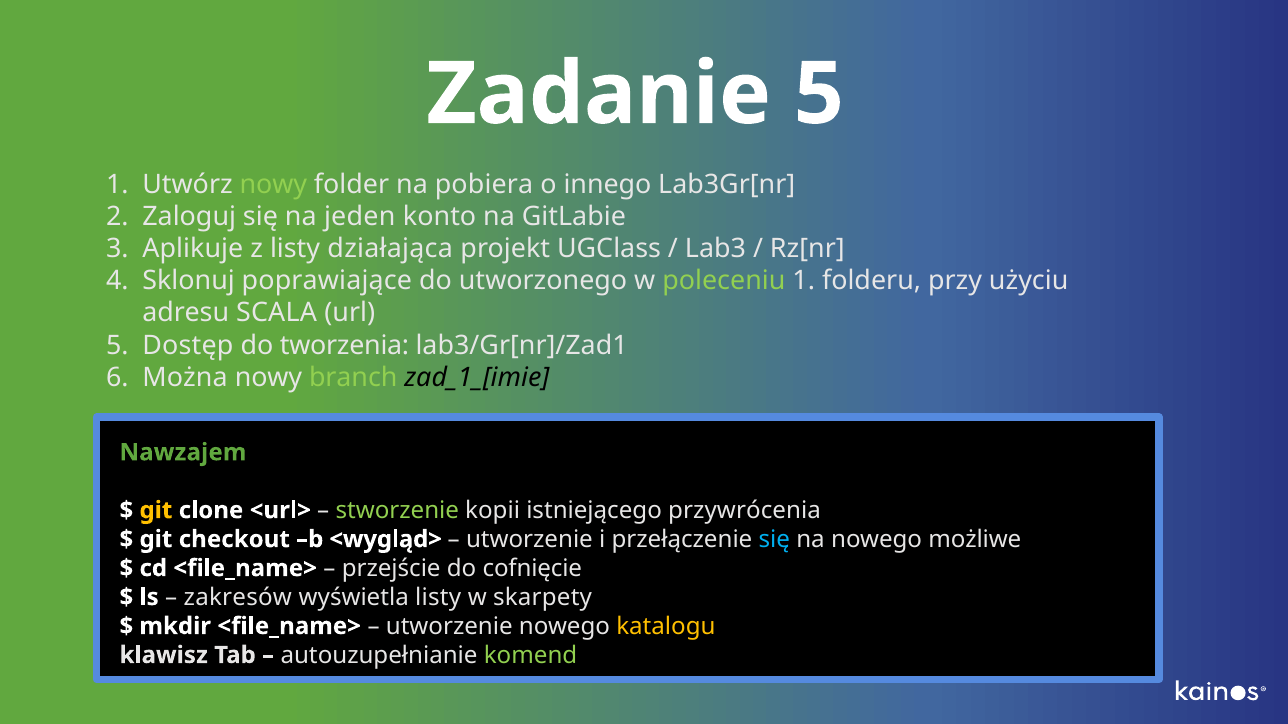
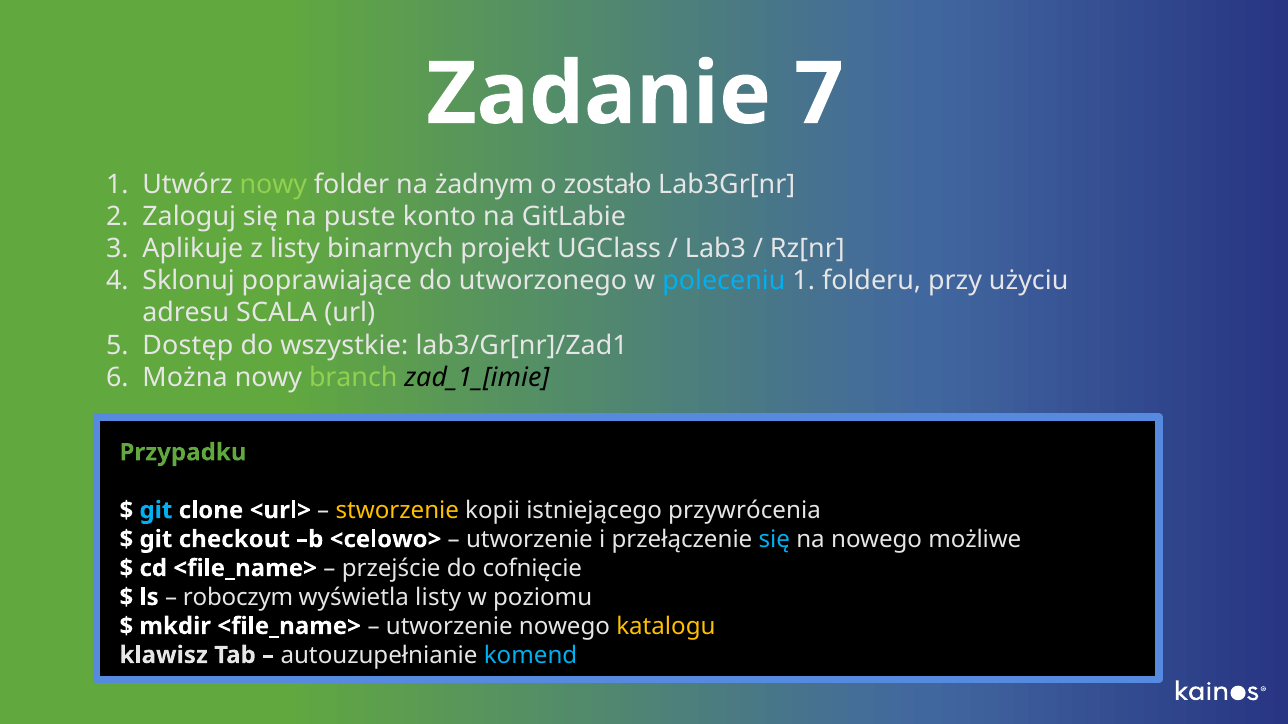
Zadanie 5: 5 -> 7
pobiera: pobiera -> żadnym
innego: innego -> zostało
jeden: jeden -> puste
działająca: działająca -> binarnych
poleceniu colour: light green -> light blue
tworzenia: tworzenia -> wszystkie
Nawzajem: Nawzajem -> Przypadku
git at (156, 511) colour: yellow -> light blue
stworzenie colour: light green -> yellow
<wygląd>: <wygląd> -> <celowo>
zakresów: zakresów -> roboczym
skarpety: skarpety -> poziomu
komend colour: light green -> light blue
